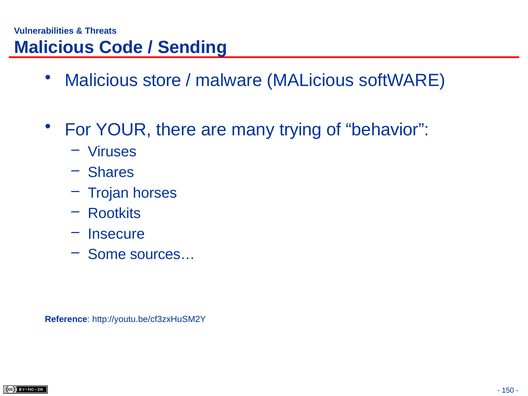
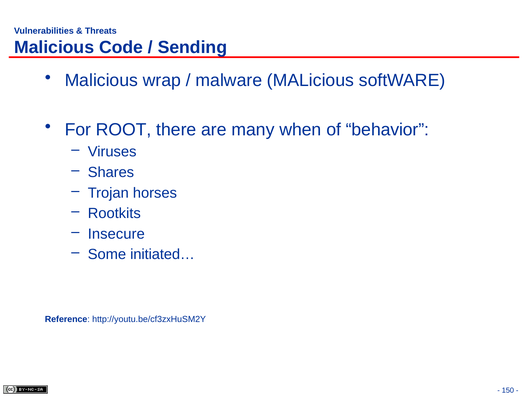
store: store -> wrap
YOUR: YOUR -> ROOT
trying: trying -> when
sources…: sources… -> initiated…
